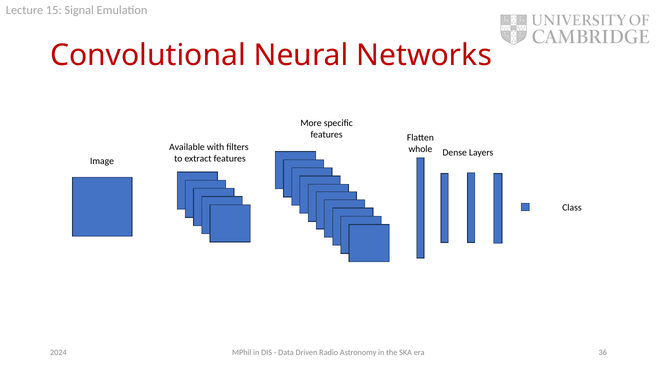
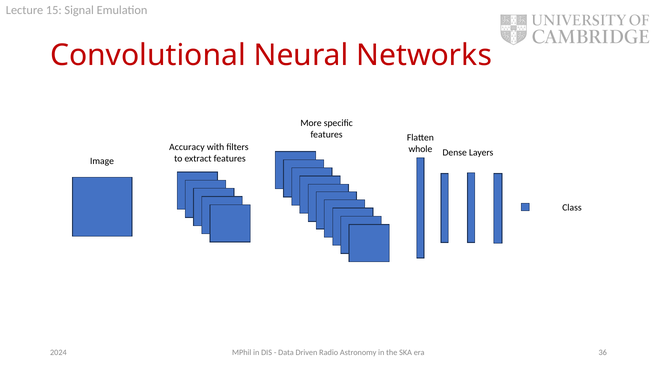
Available: Available -> Accuracy
